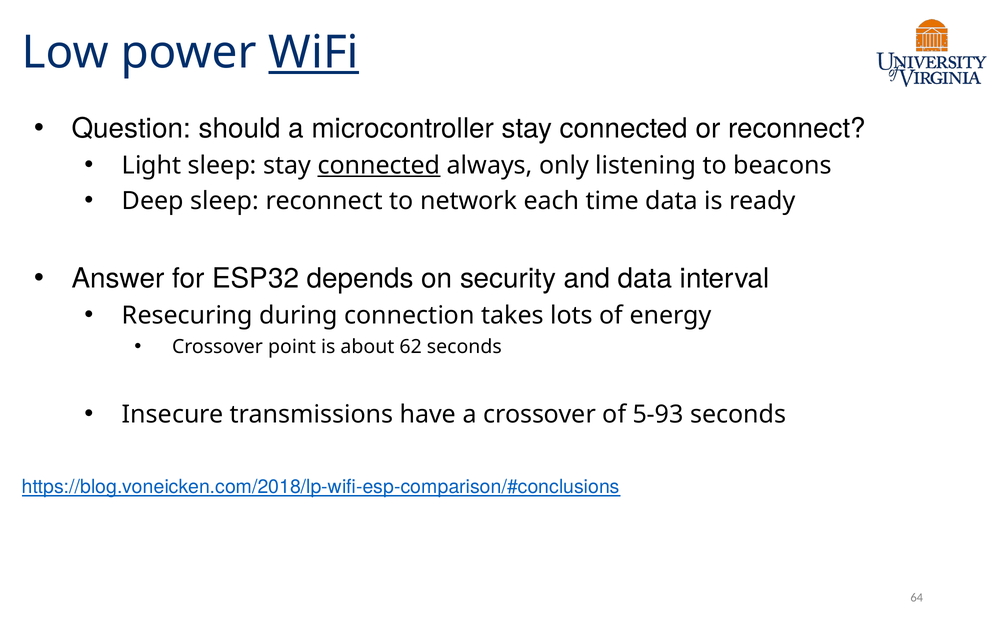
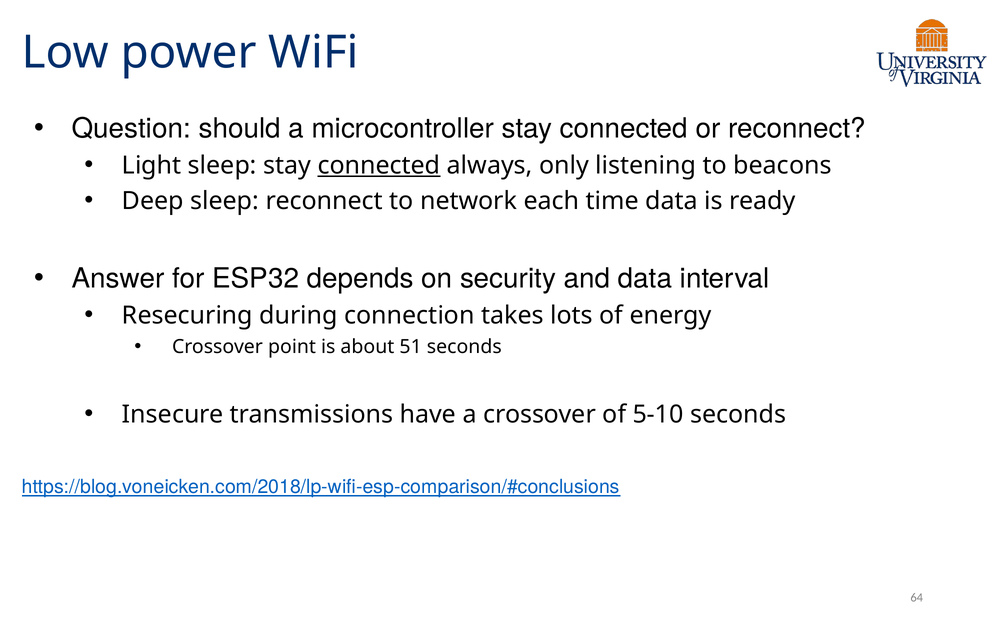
WiFi underline: present -> none
62: 62 -> 51
5-93: 5-93 -> 5-10
